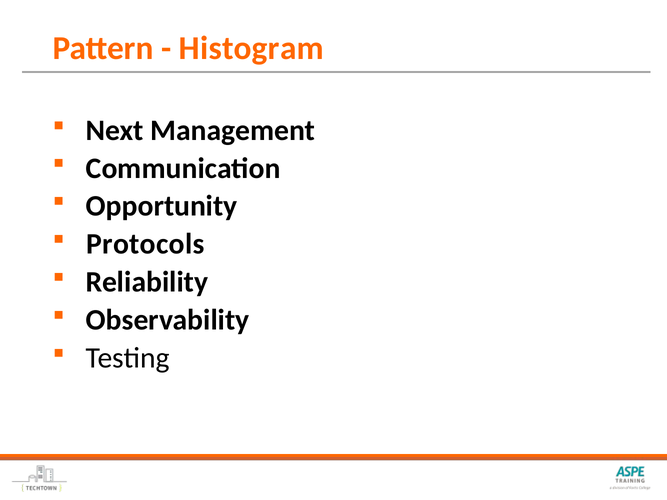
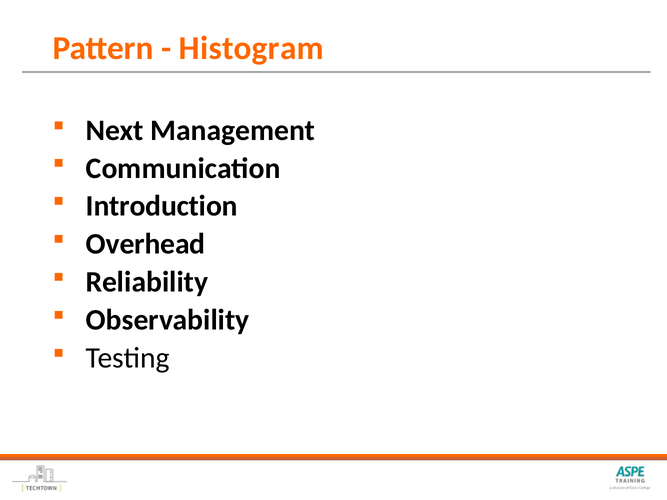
Opportunity: Opportunity -> Introduction
Protocols: Protocols -> Overhead
